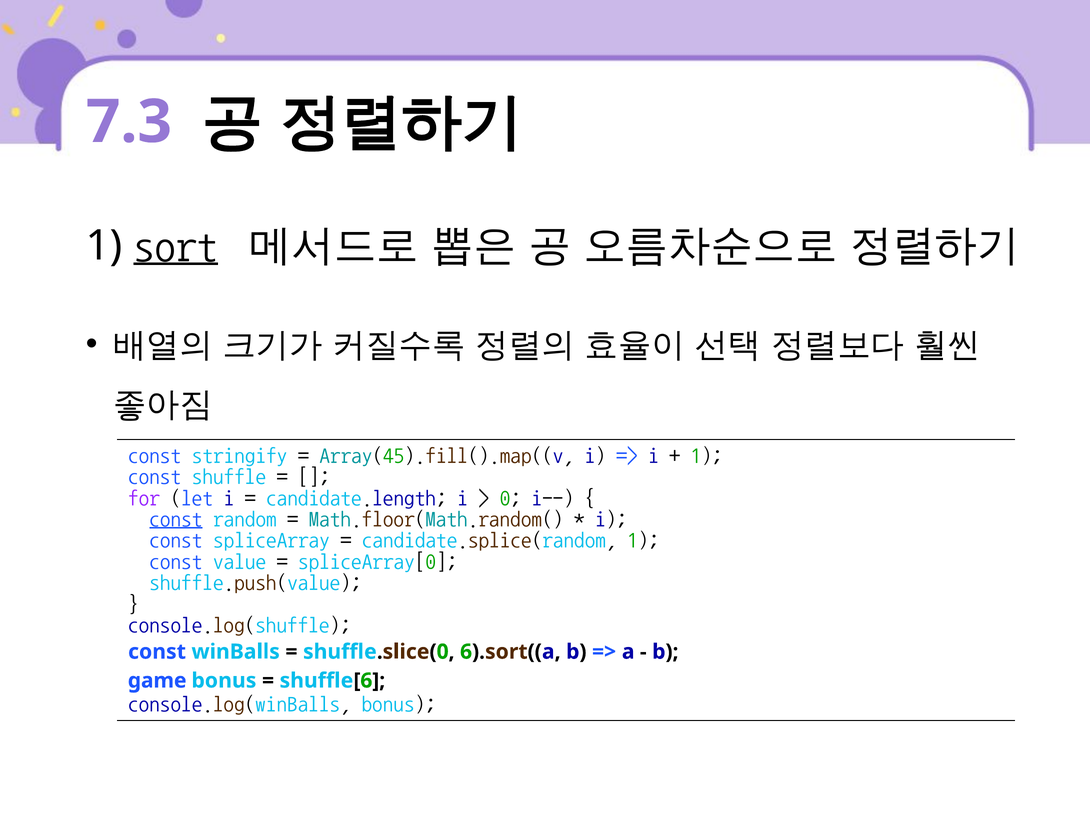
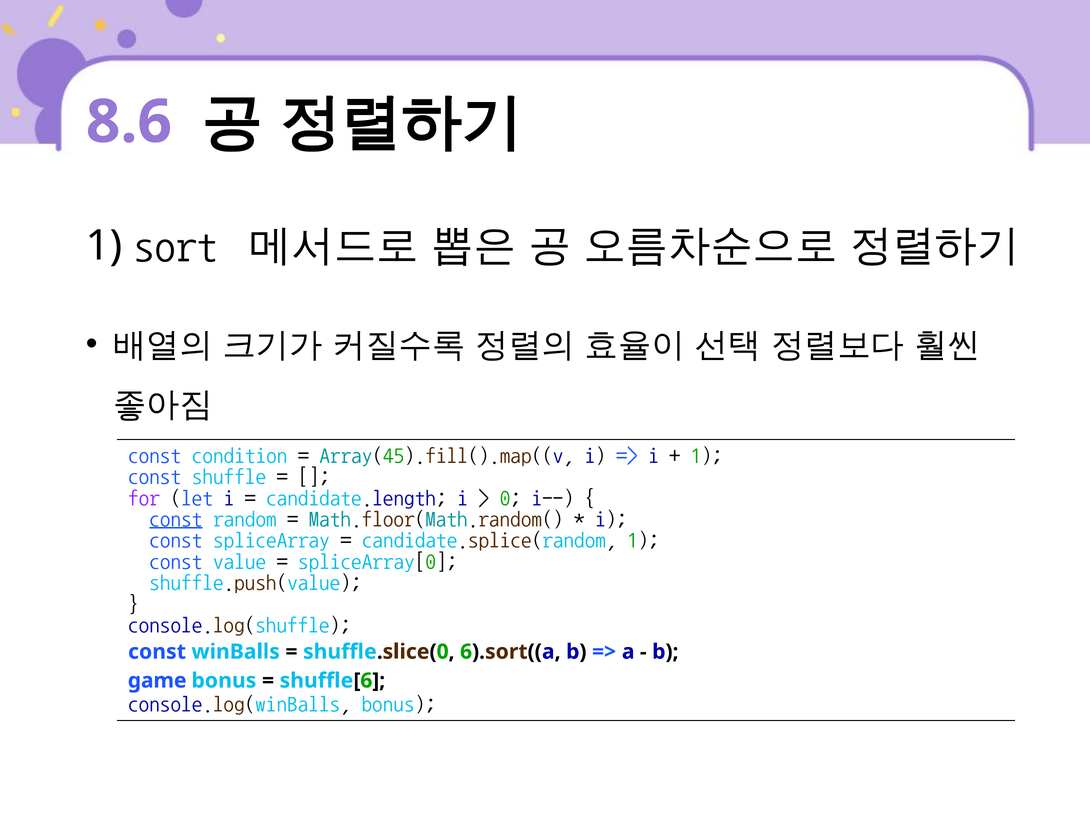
7.3: 7.3 -> 8.6
sort underline: present -> none
stringify: stringify -> condition
